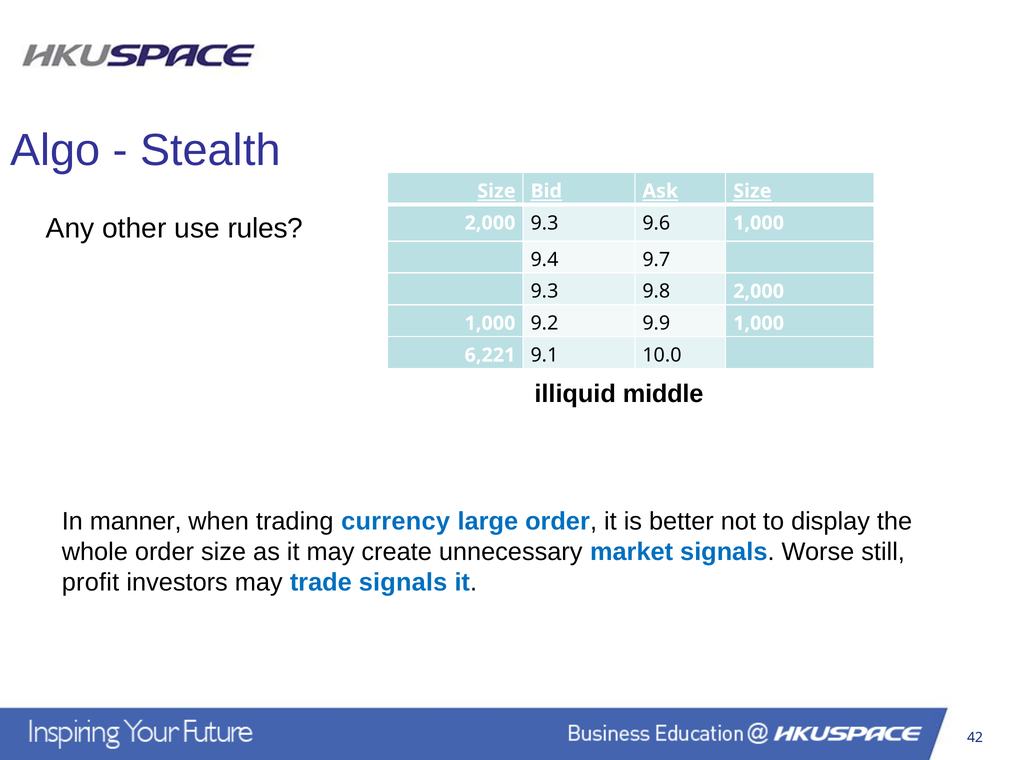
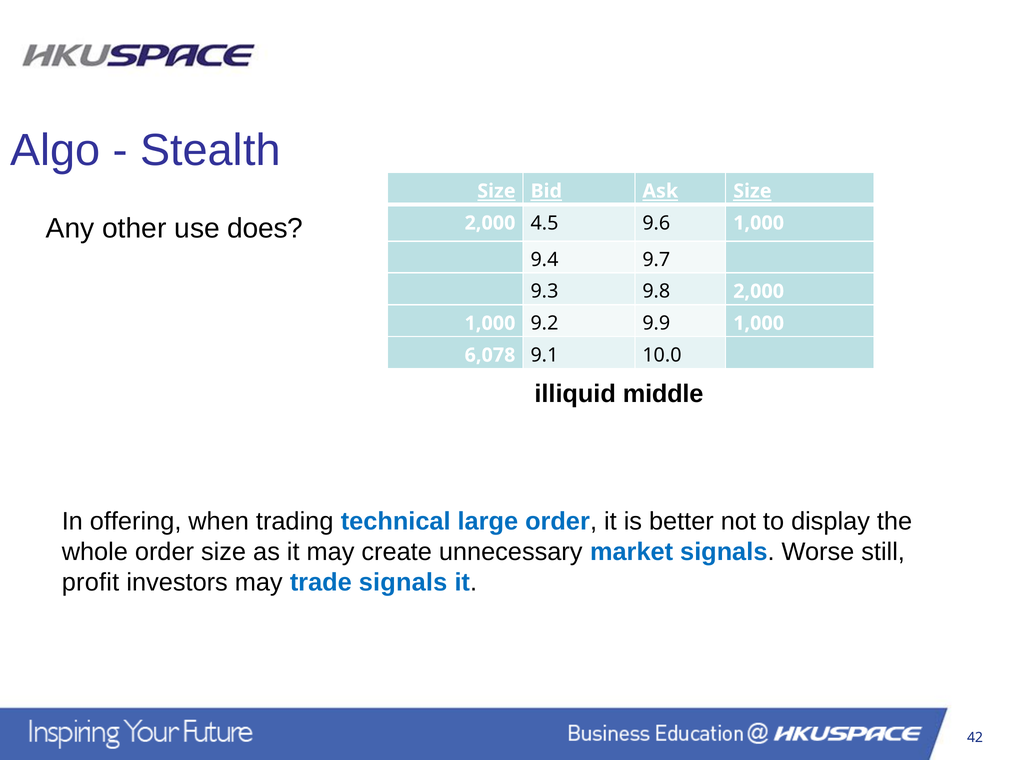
rules: rules -> does
2,000 9.3: 9.3 -> 4.5
6,221: 6,221 -> 6,078
manner: manner -> offering
currency: currency -> technical
